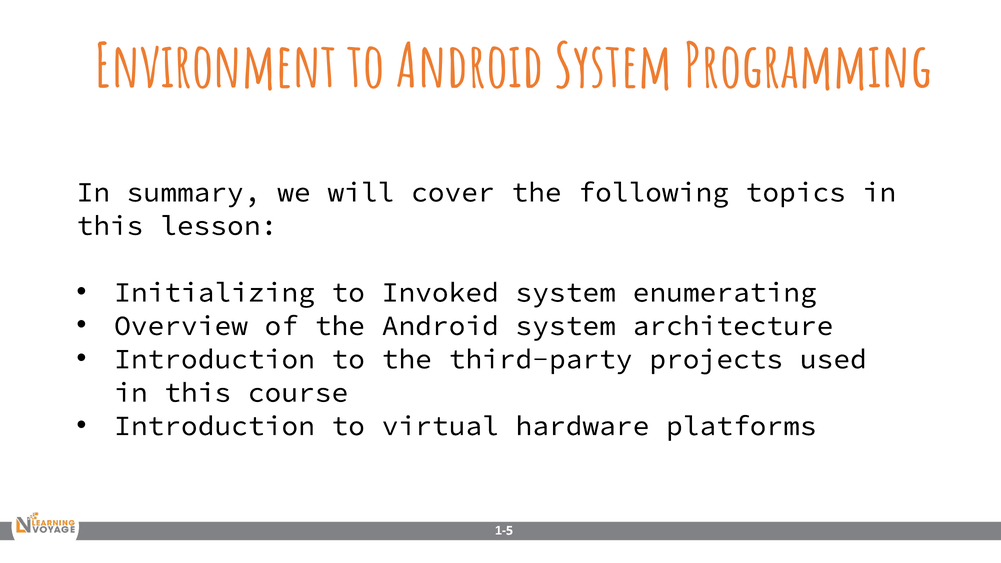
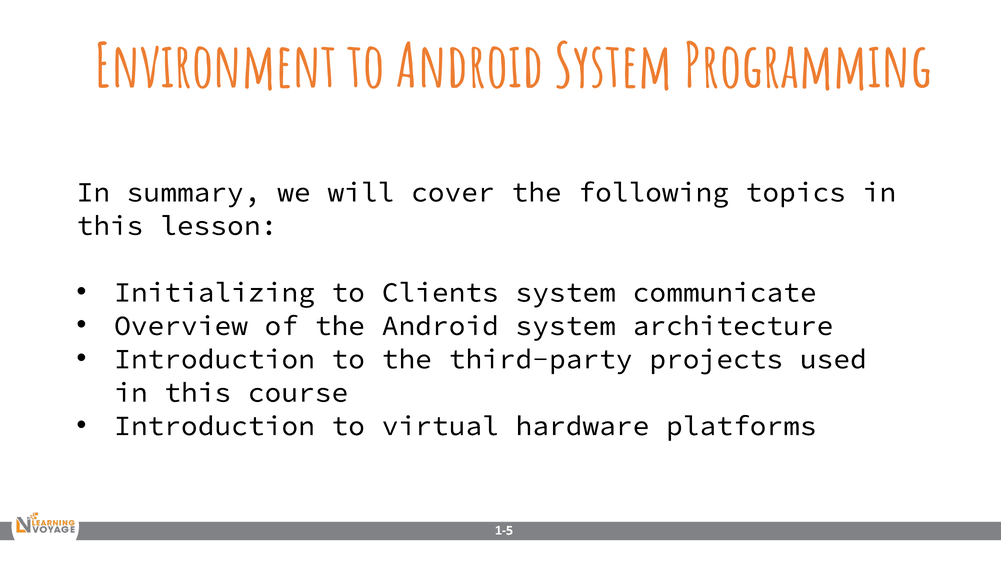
Invoked: Invoked -> Clients
enumerating: enumerating -> communicate
